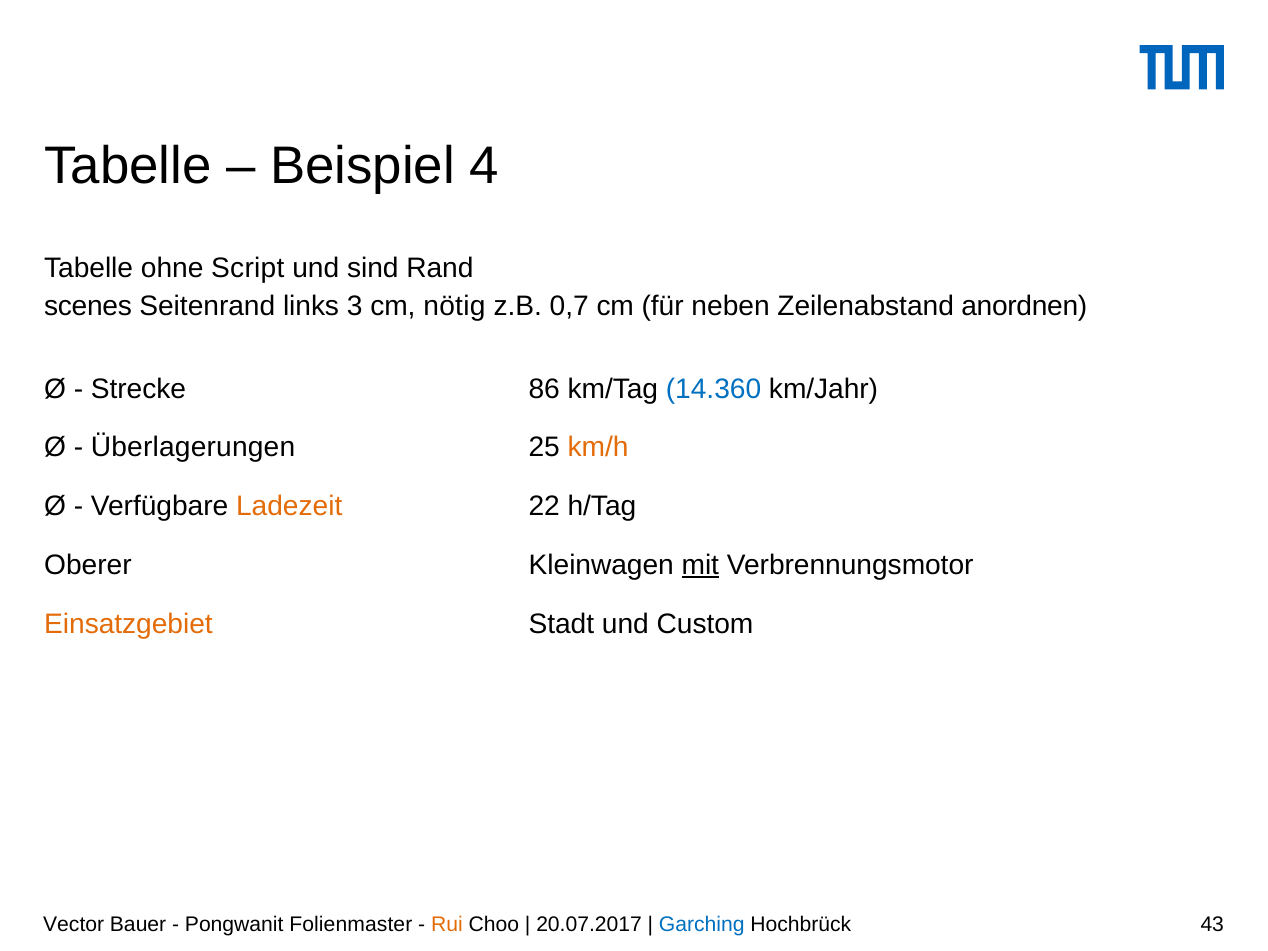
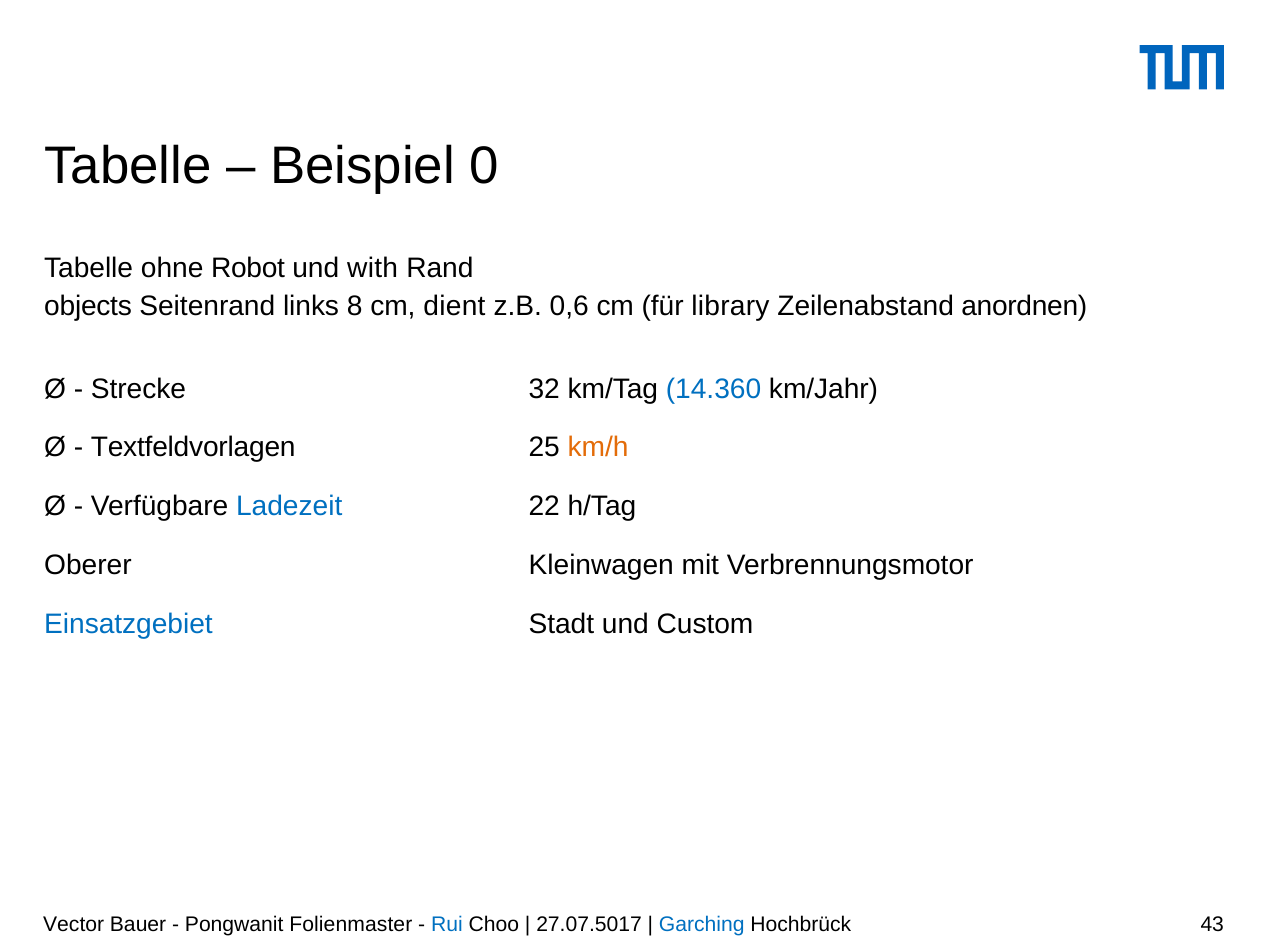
4: 4 -> 0
Script: Script -> Robot
sind: sind -> with
scenes: scenes -> objects
3: 3 -> 8
nötig: nötig -> dient
0,7: 0,7 -> 0,6
neben: neben -> library
86: 86 -> 32
Überlagerungen: Überlagerungen -> Textfeldvorlagen
Ladezeit colour: orange -> blue
mit underline: present -> none
Einsatzgebiet colour: orange -> blue
Rui colour: orange -> blue
20.07.2017: 20.07.2017 -> 27.07.5017
